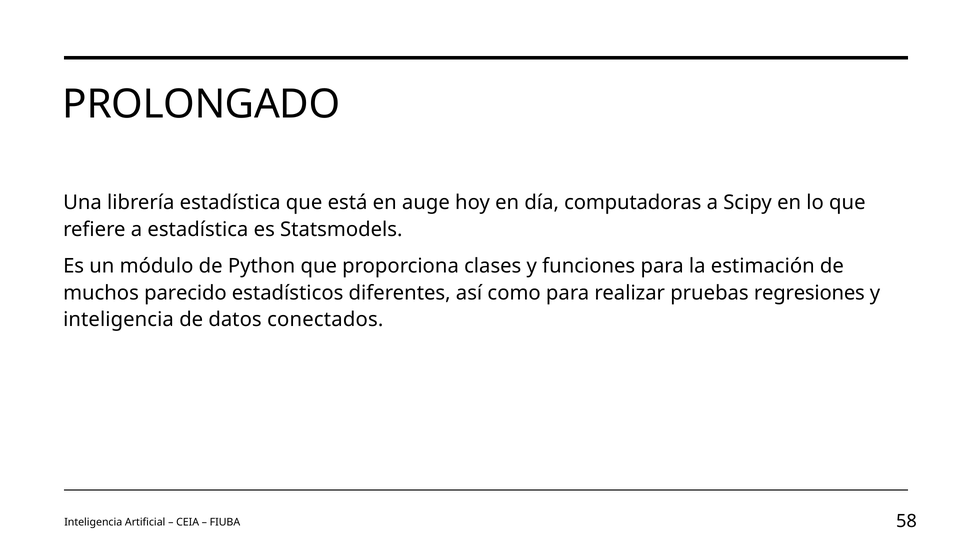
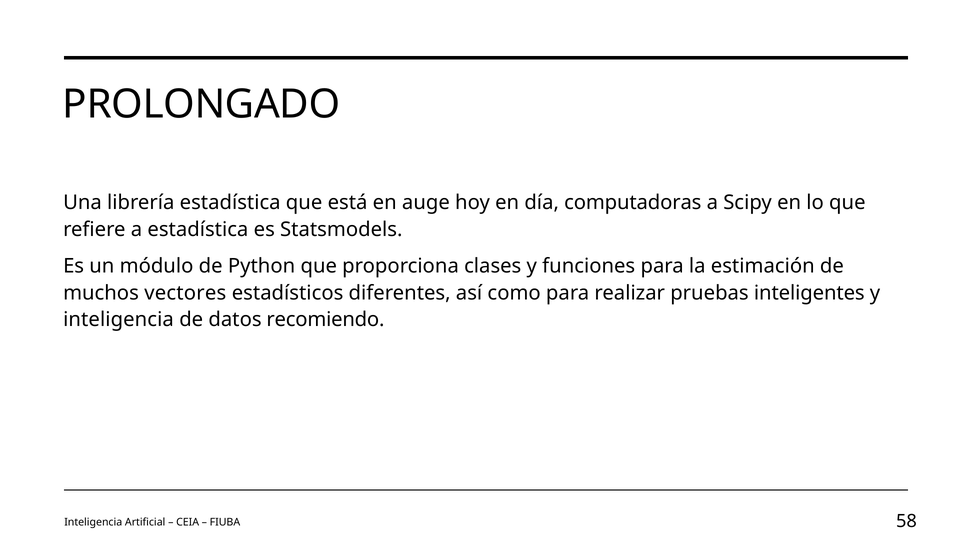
parecido: parecido -> vectores
regresiones: regresiones -> inteligentes
conectados: conectados -> recomiendo
